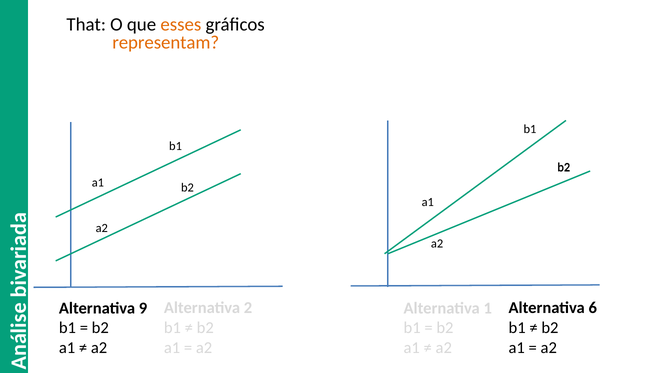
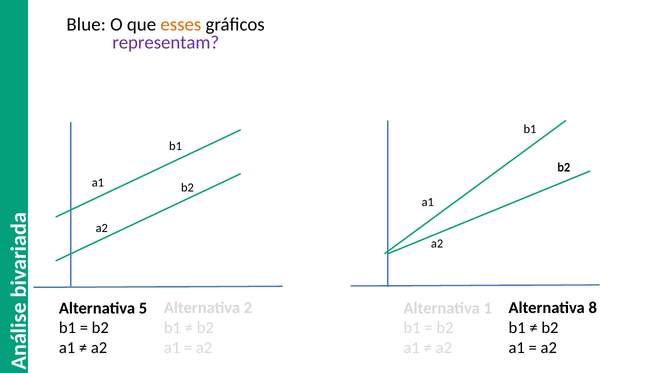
That: That -> Blue
representam colour: orange -> purple
6: 6 -> 8
9: 9 -> 5
